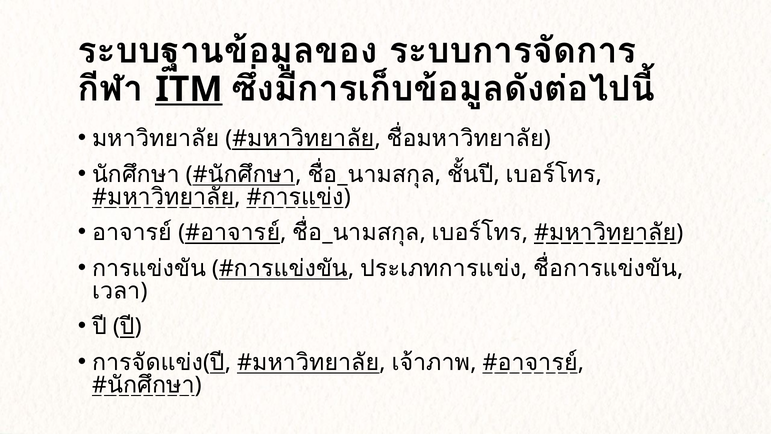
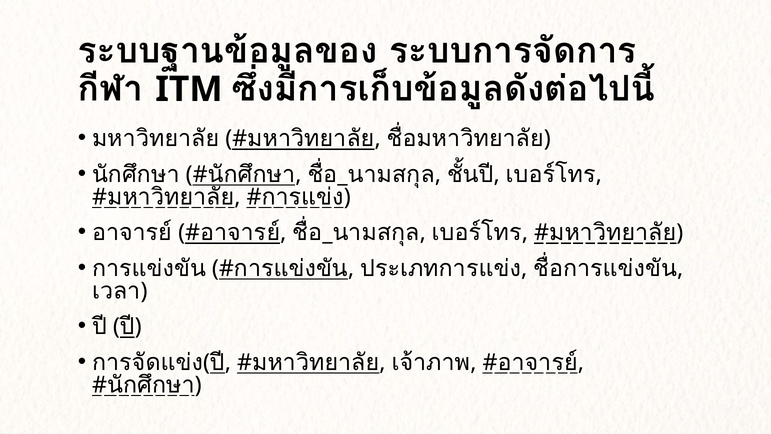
ITM underline: present -> none
